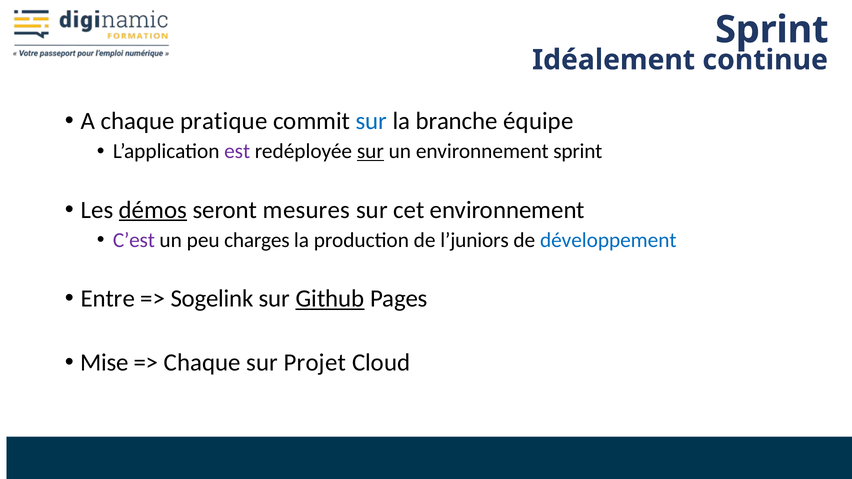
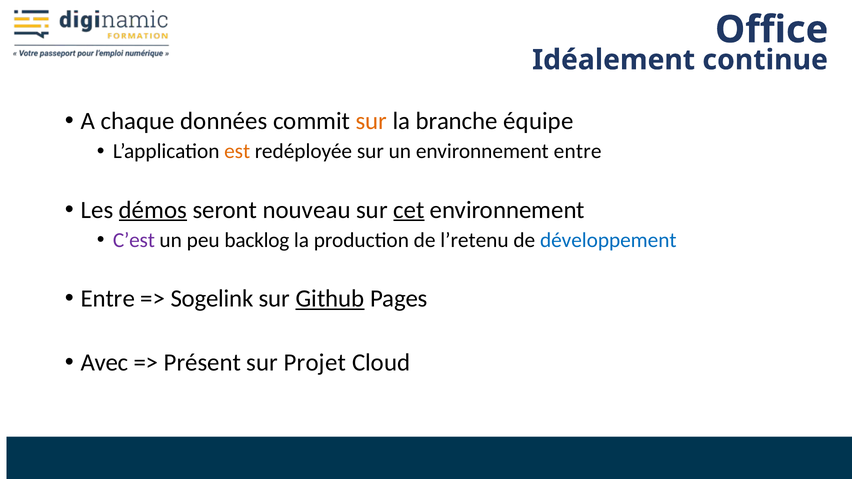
Sprint at (772, 30): Sprint -> Office
pratique: pratique -> données
sur at (371, 121) colour: blue -> orange
est colour: purple -> orange
sur at (370, 151) underline: present -> none
environnement sprint: sprint -> entre
mesures: mesures -> nouveau
cet underline: none -> present
charges: charges -> backlog
l’juniors: l’juniors -> l’retenu
Mise: Mise -> Avec
Chaque at (202, 363): Chaque -> Présent
